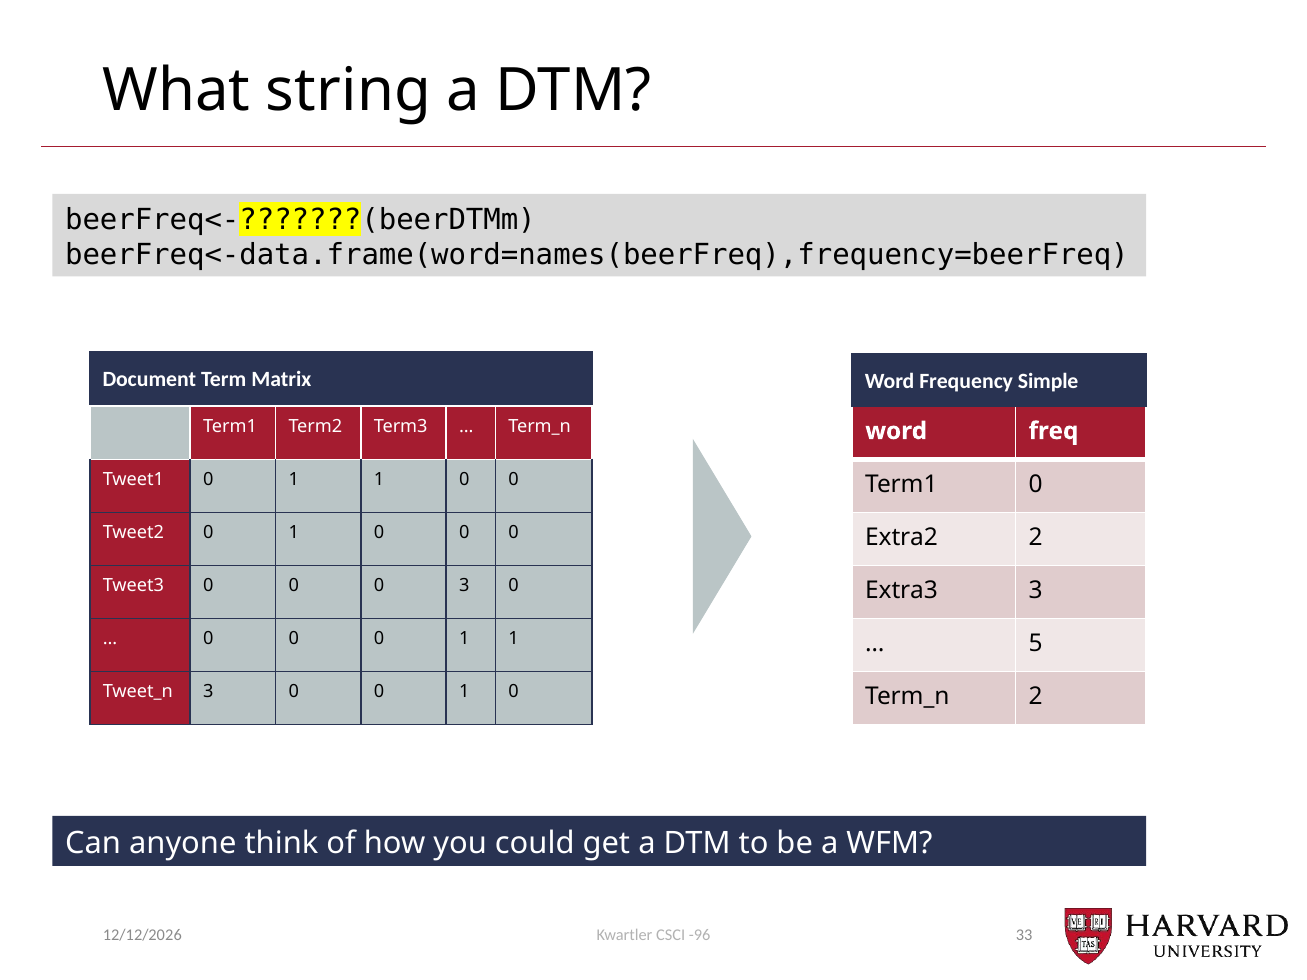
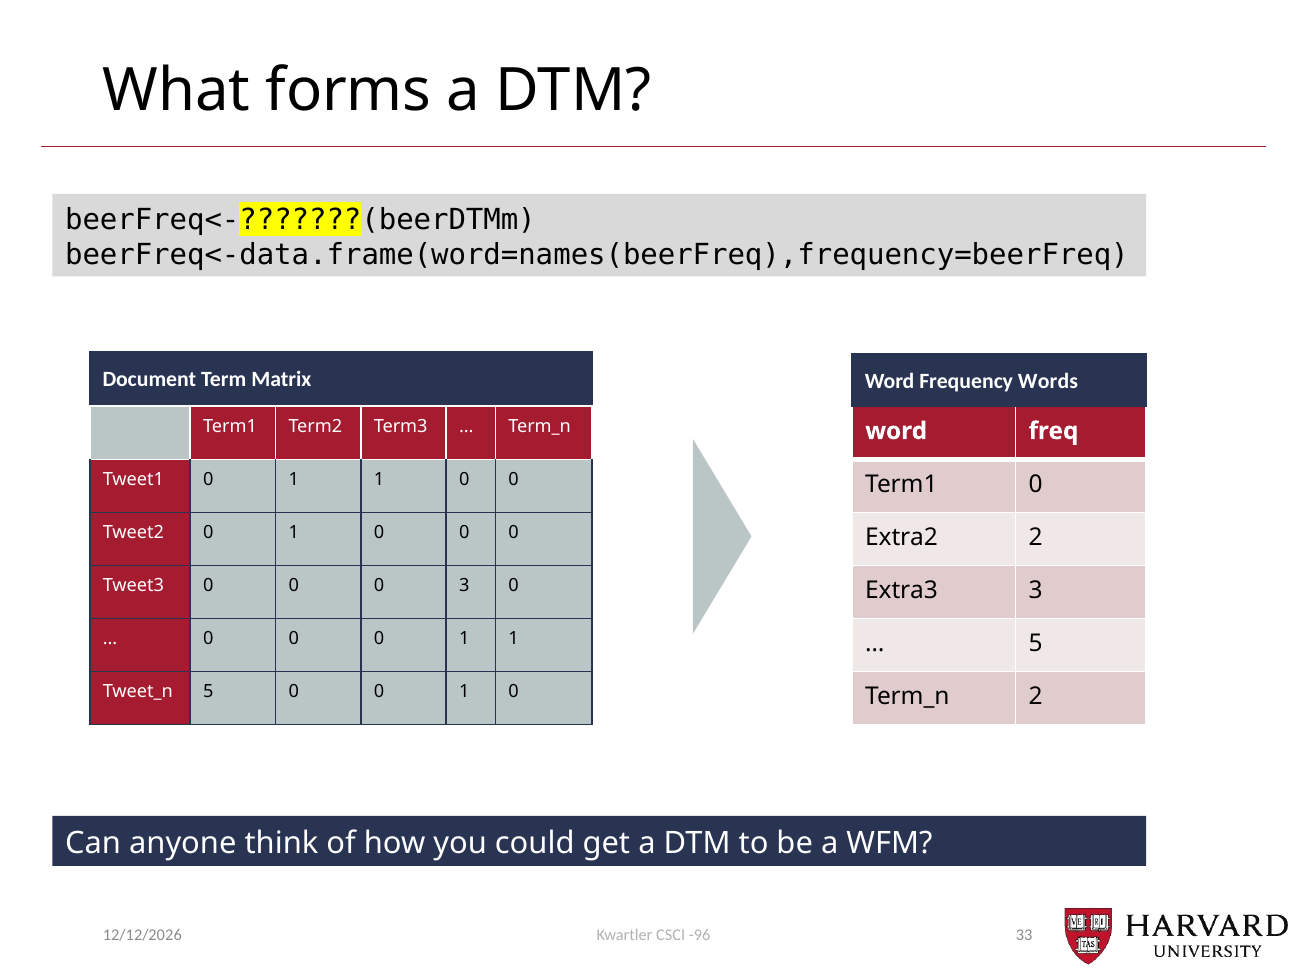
string: string -> forms
Simple: Simple -> Words
3 at (208, 692): 3 -> 5
